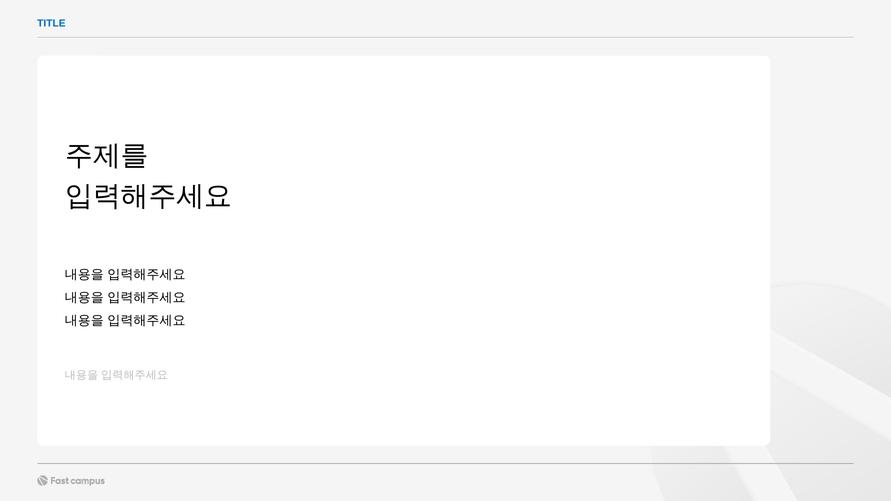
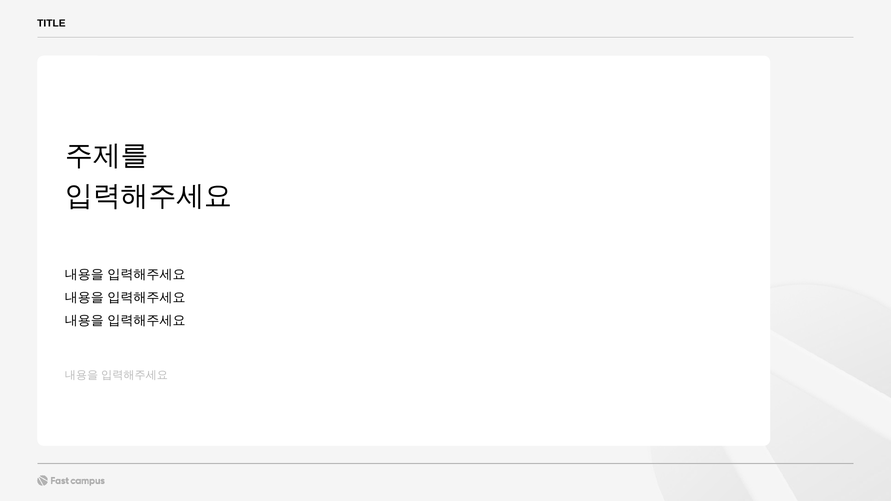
TITLE colour: blue -> black
